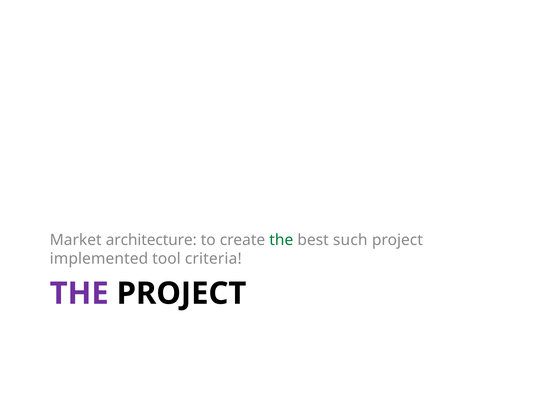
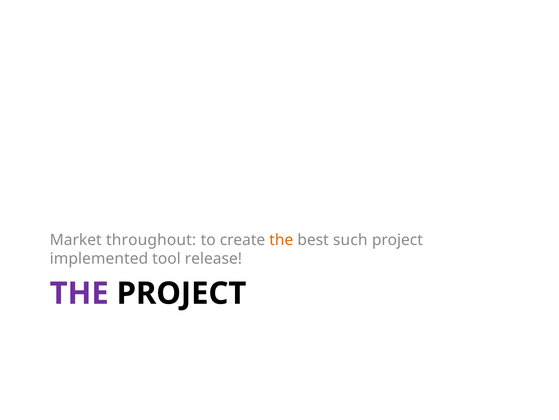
architecture: architecture -> throughout
the at (281, 240) colour: green -> orange
criteria: criteria -> release
